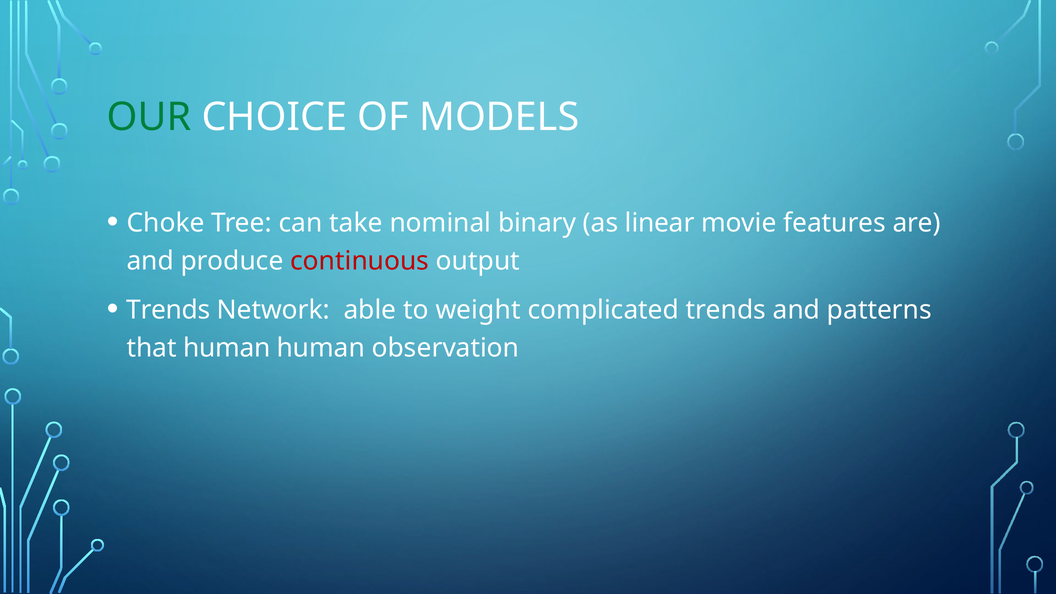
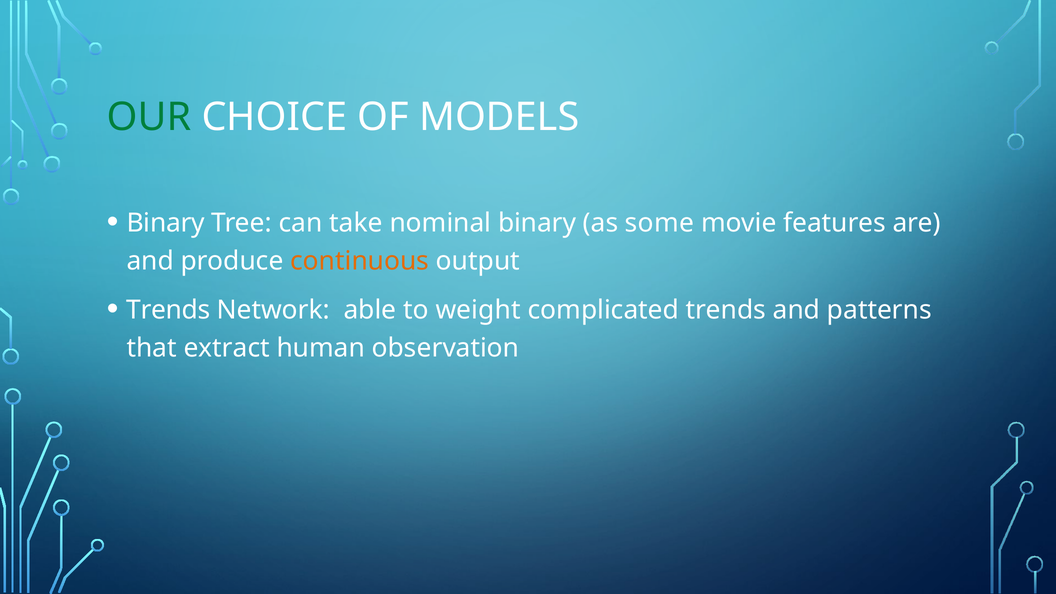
Choke at (166, 223): Choke -> Binary
linear: linear -> some
continuous colour: red -> orange
that human: human -> extract
